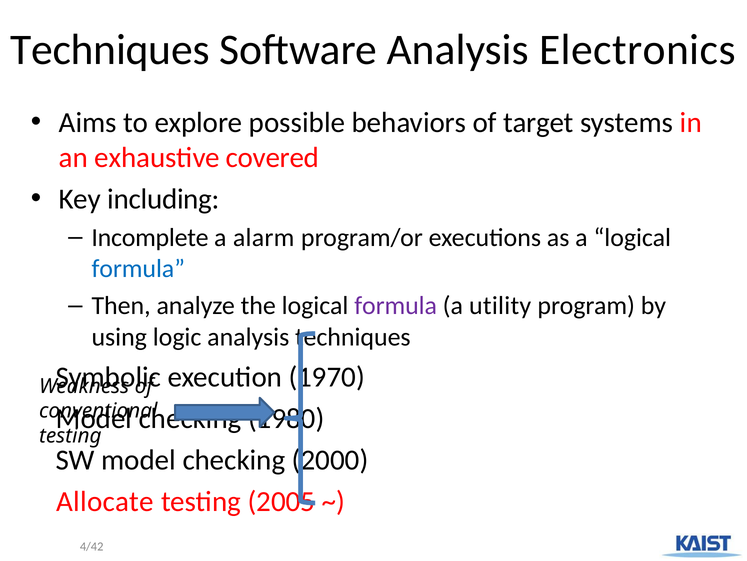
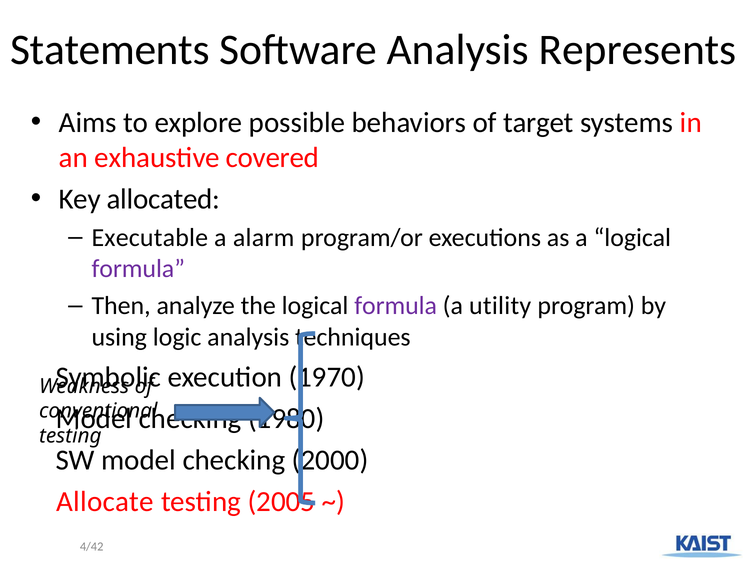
Techniques at (110, 50): Techniques -> Statements
Electronics: Electronics -> Represents
including: including -> allocated
Incomplete: Incomplete -> Executable
formula at (138, 269) colour: blue -> purple
